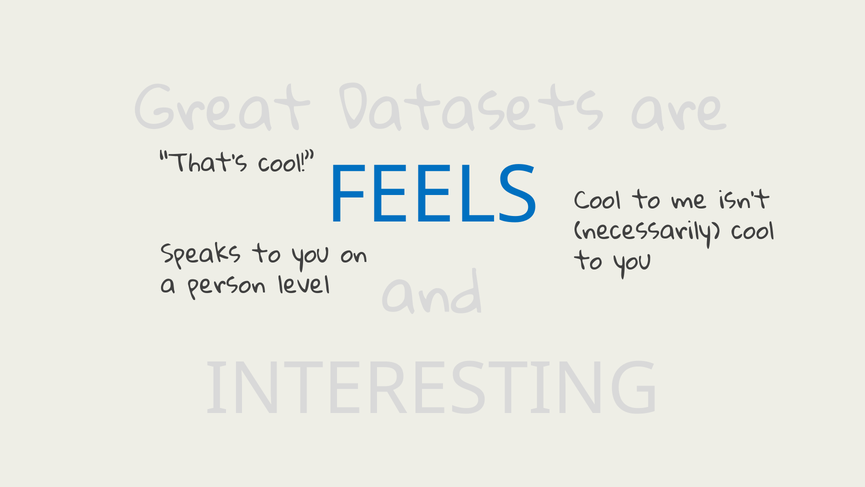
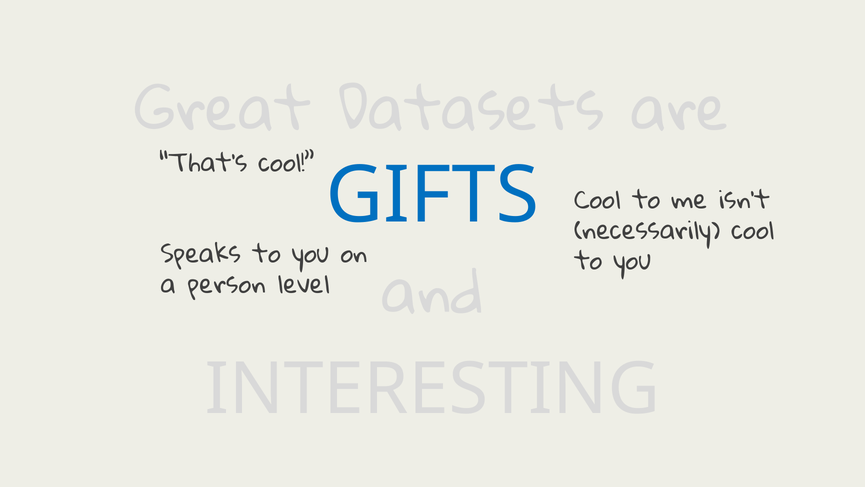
FEELS: FEELS -> GIFTS
